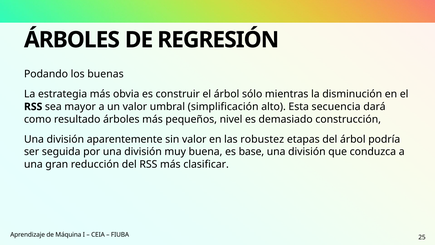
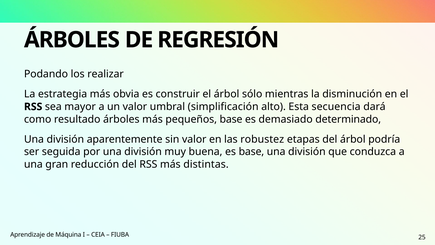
buenas: buenas -> realizar
pequeños nivel: nivel -> base
construcción: construcción -> determinado
clasificar: clasificar -> distintas
